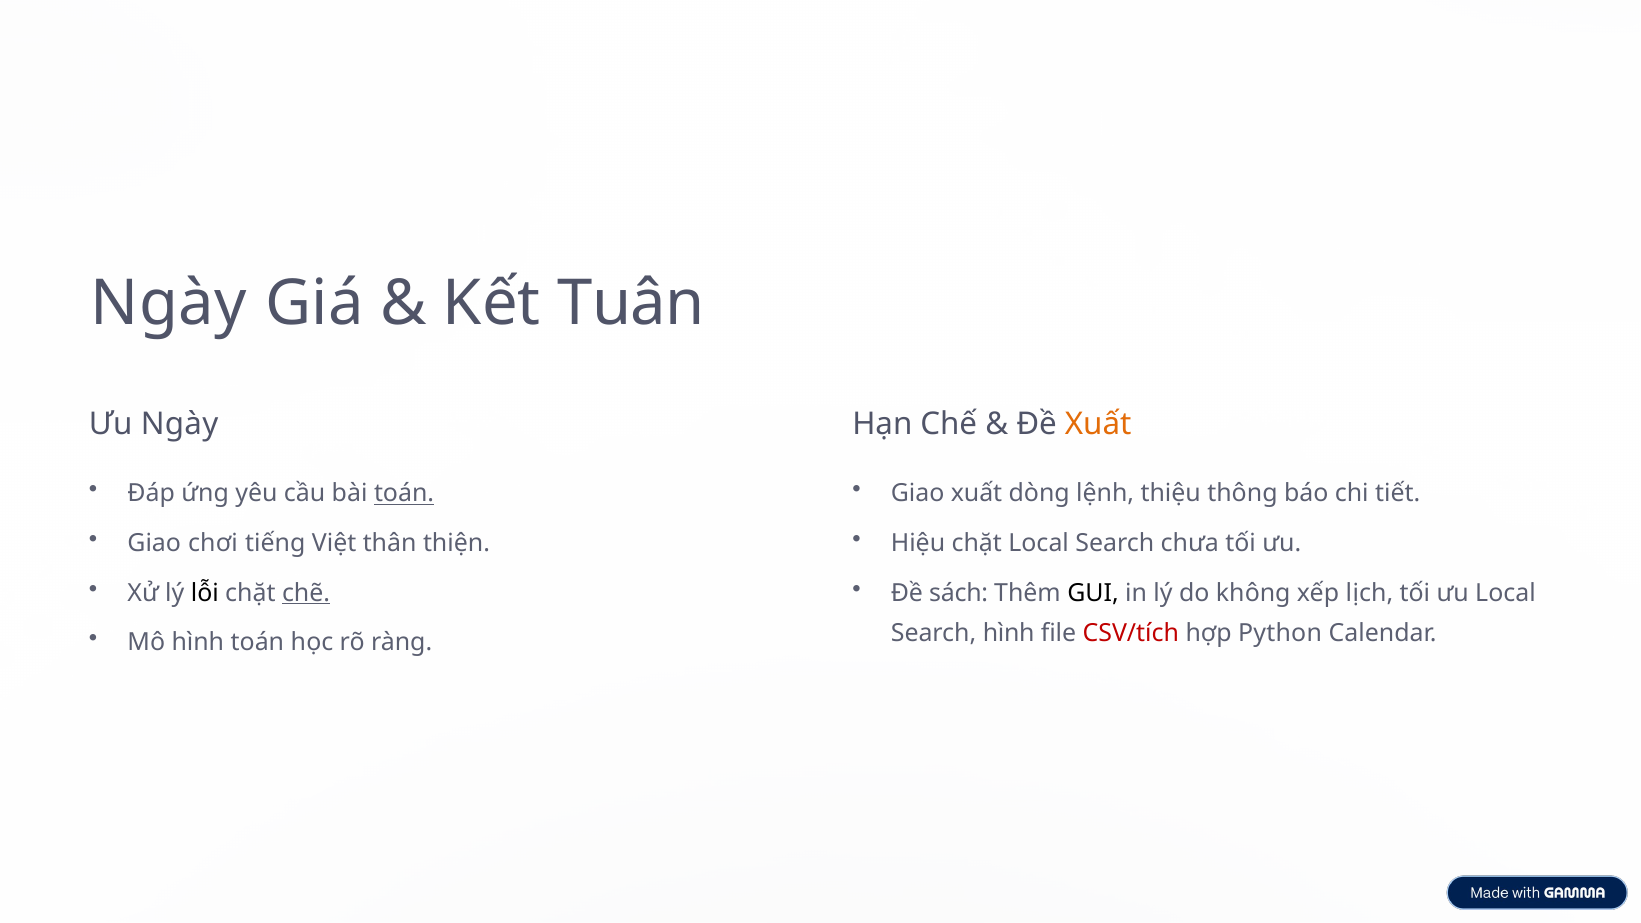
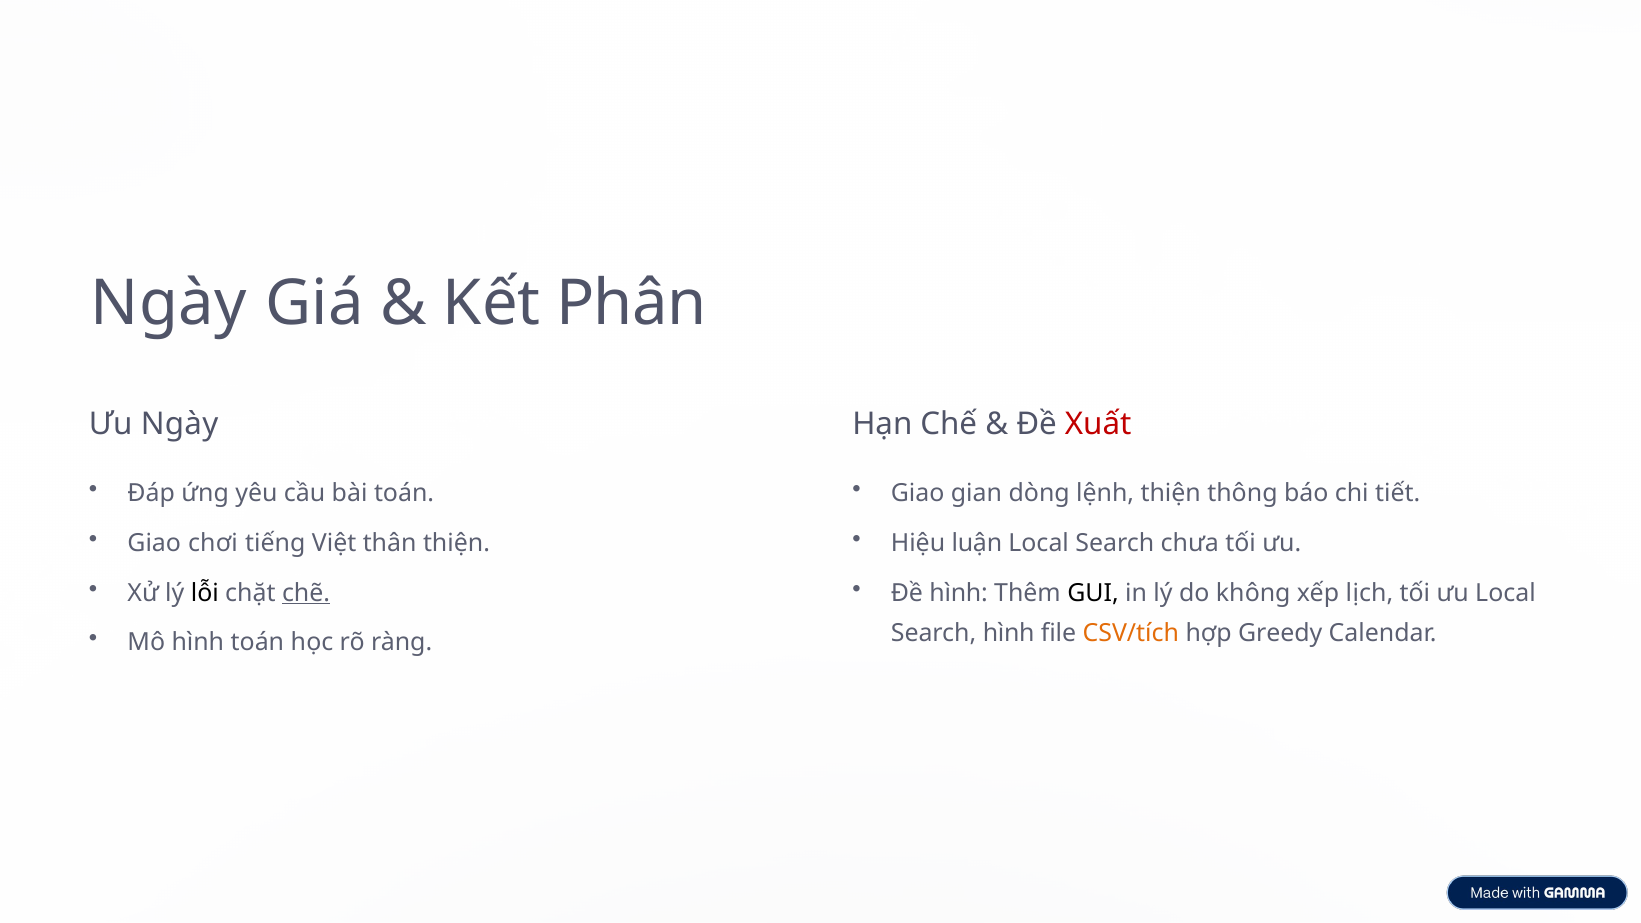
Tuân: Tuân -> Phân
Xuất at (1098, 424) colour: orange -> red
toán at (404, 494) underline: present -> none
Giao xuất: xuất -> gian
lệnh thiệu: thiệu -> thiện
Hiệu chặt: chặt -> luận
Đề sách: sách -> hình
CSV/tích colour: red -> orange
Python: Python -> Greedy
